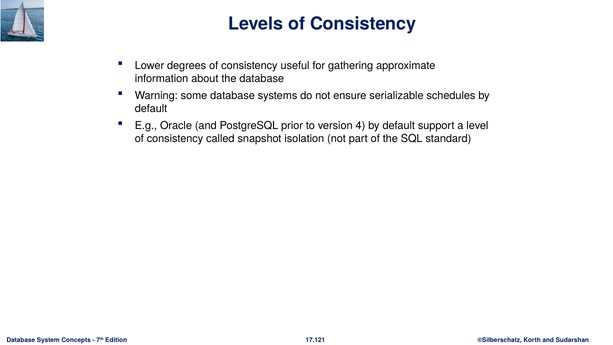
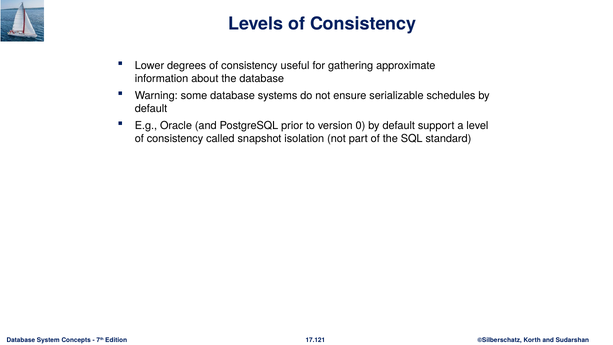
4: 4 -> 0
